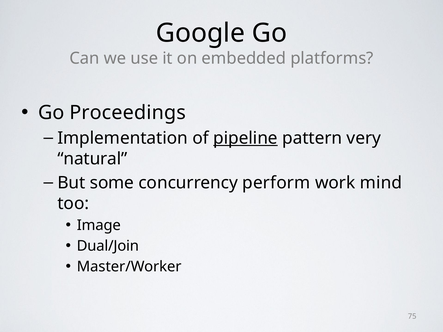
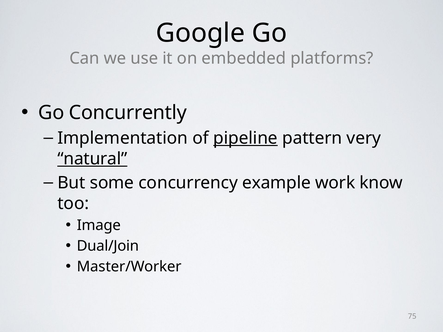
Proceedings: Proceedings -> Concurrently
natural underline: none -> present
perform: perform -> example
mind: mind -> know
